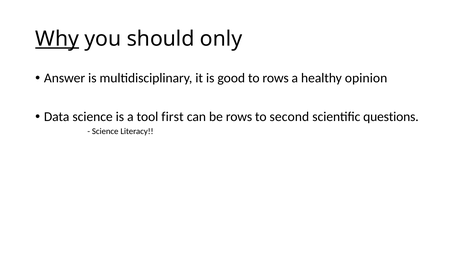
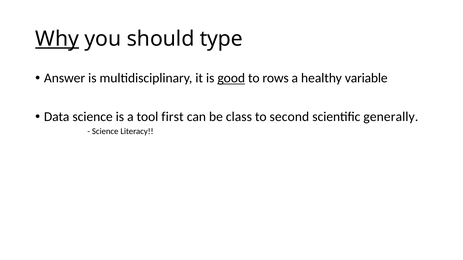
only: only -> type
good underline: none -> present
opinion: opinion -> variable
be rows: rows -> class
questions: questions -> generally
